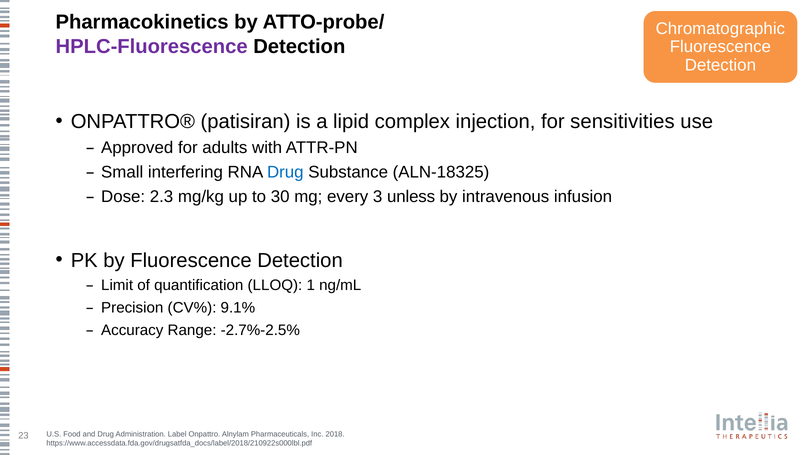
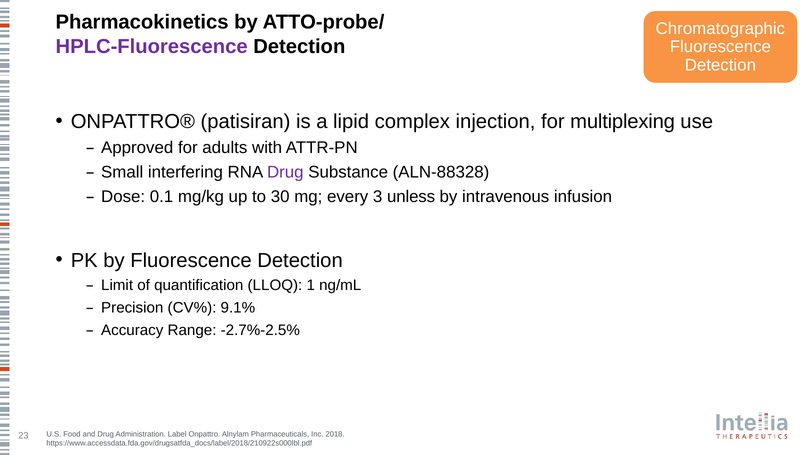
sensitivities: sensitivities -> multiplexing
Drug at (285, 172) colour: blue -> purple
ALN-18325: ALN-18325 -> ALN-88328
2.3: 2.3 -> 0.1
